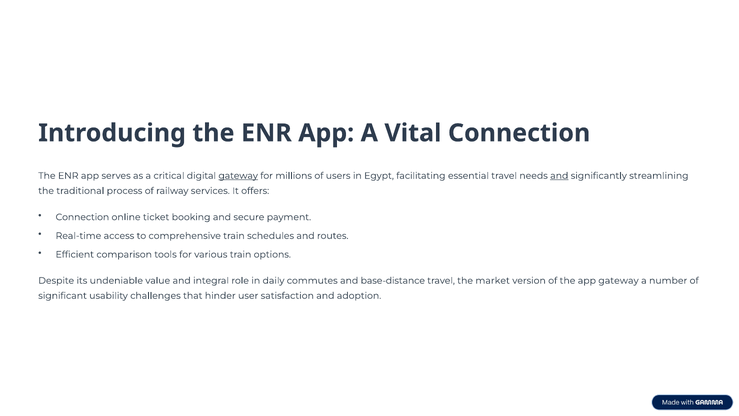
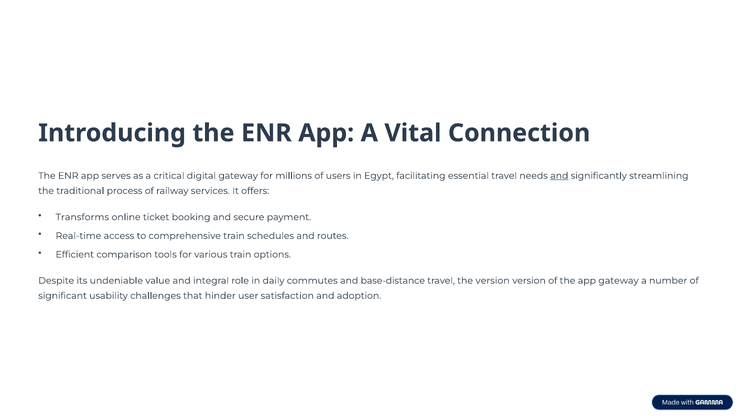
gateway at (238, 176) underline: present -> none
Connection at (82, 217): Connection -> Transforms
the market: market -> version
